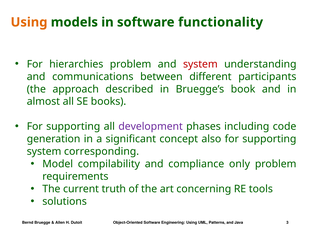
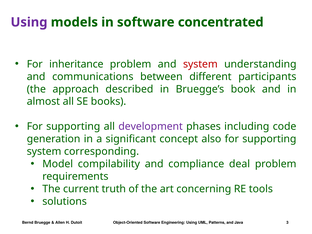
Using at (29, 22) colour: orange -> purple
functionality: functionality -> concentrated
hierarchies: hierarchies -> inheritance
only: only -> deal
